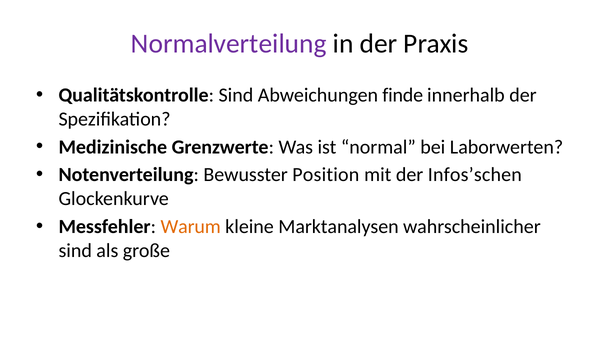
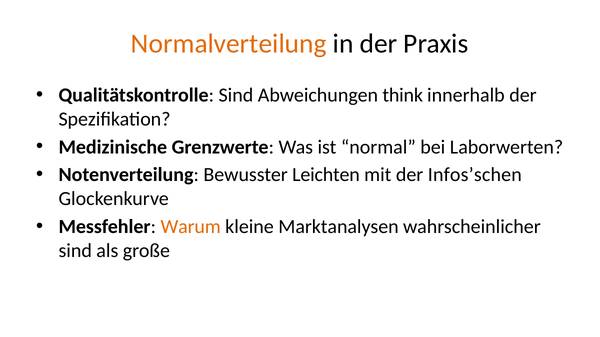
Normalverteilung colour: purple -> orange
finde: finde -> think
Position: Position -> Leichten
